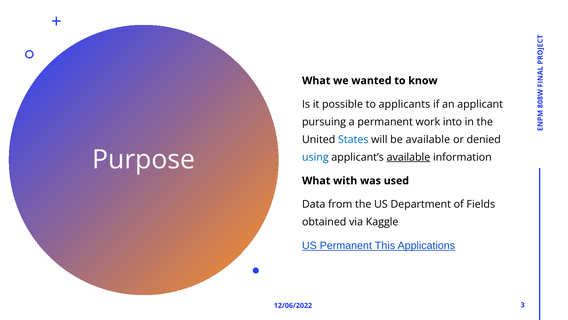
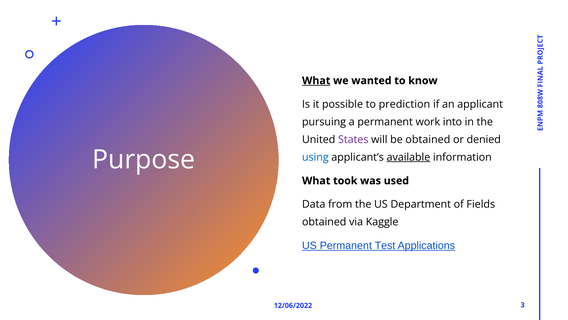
What at (316, 81) underline: none -> present
applicants: applicants -> prediction
States colour: blue -> purple
be available: available -> obtained
with: with -> took
This: This -> Test
